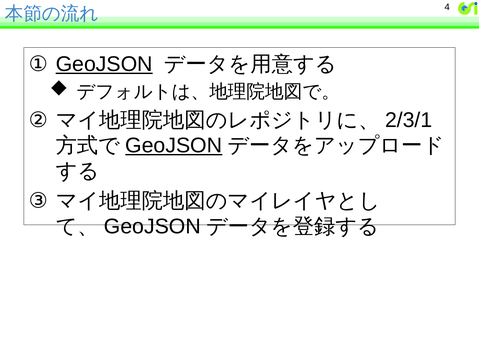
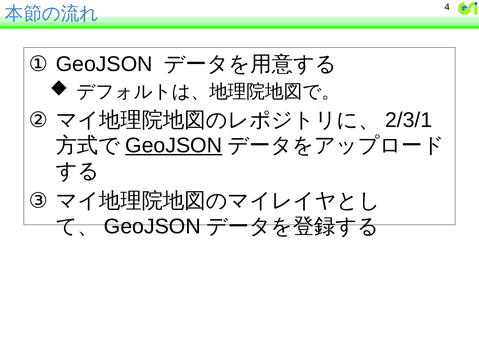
GeoJSON at (104, 64) underline: present -> none
